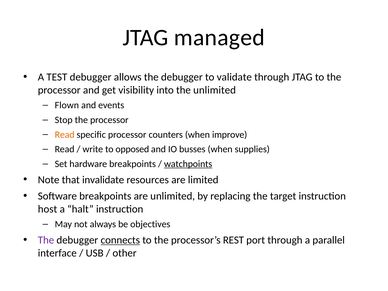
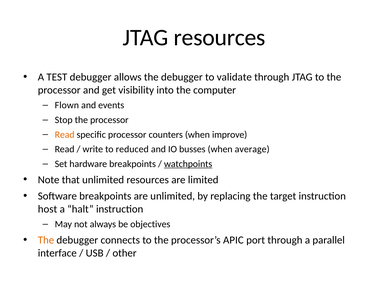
JTAG managed: managed -> resources
the unlimited: unlimited -> computer
opposed: opposed -> reduced
supplies: supplies -> average
that invalidate: invalidate -> unlimited
The at (46, 240) colour: purple -> orange
connects underline: present -> none
REST: REST -> APIC
